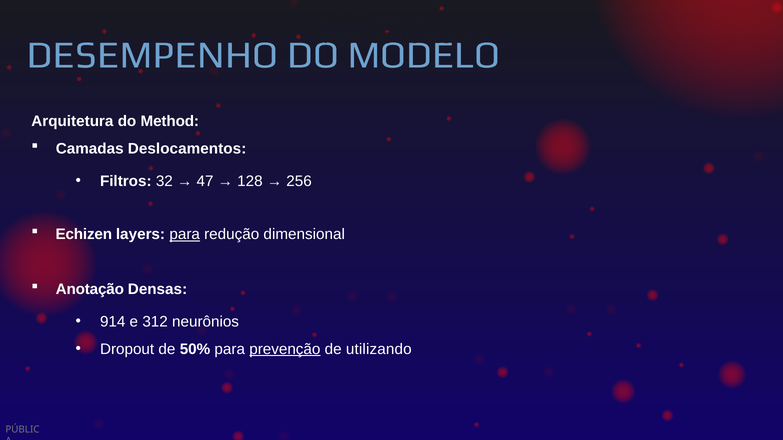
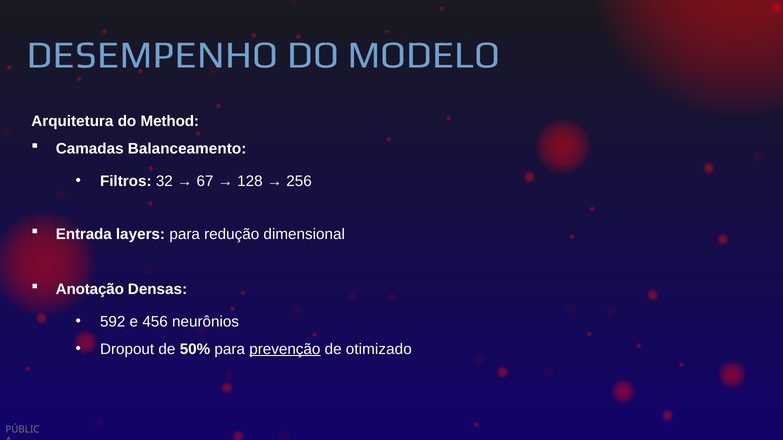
Camadas Deslocamentos: Deslocamentos -> Balanceamento
47: 47 -> 67
Echizen: Echizen -> Entrada
para at (185, 235) underline: present -> none
914: 914 -> 592
312: 312 -> 456
utilizando: utilizando -> otimizado
